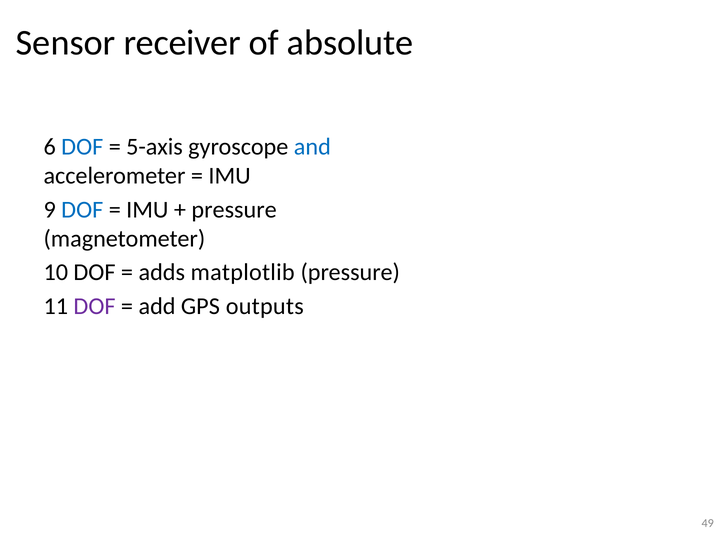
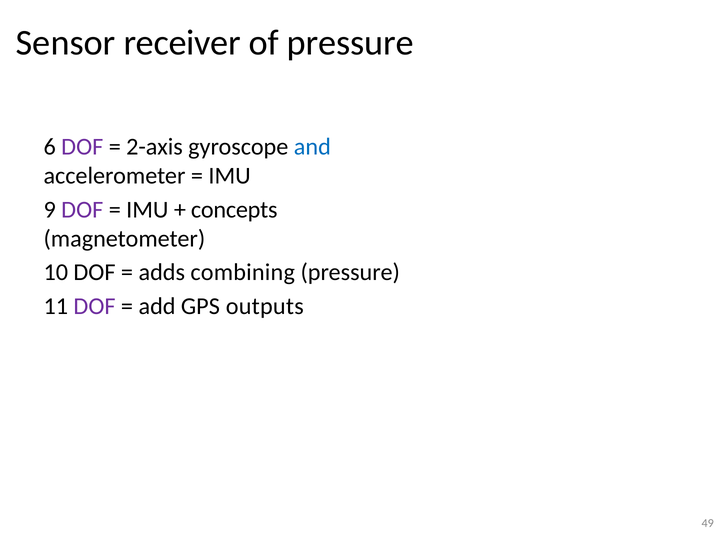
of absolute: absolute -> pressure
DOF at (82, 147) colour: blue -> purple
5-axis: 5-axis -> 2-axis
DOF at (82, 210) colour: blue -> purple
pressure at (234, 210): pressure -> concepts
matplotlib: matplotlib -> combining
